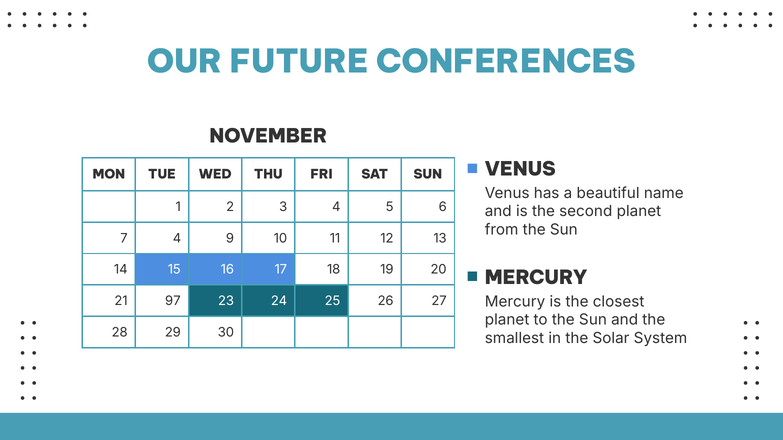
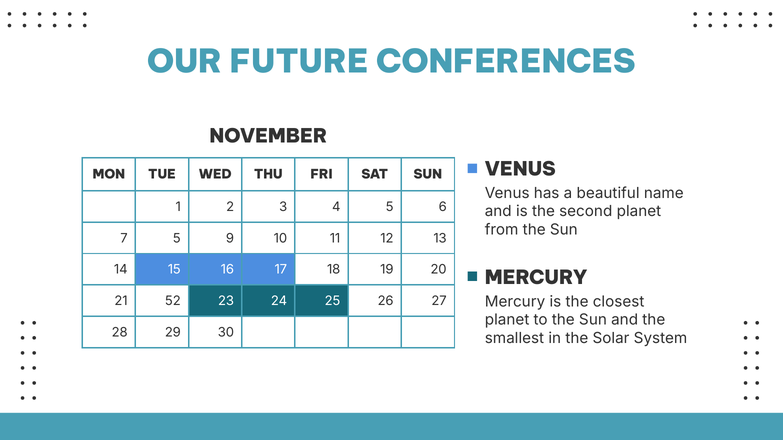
7 4: 4 -> 5
97: 97 -> 52
